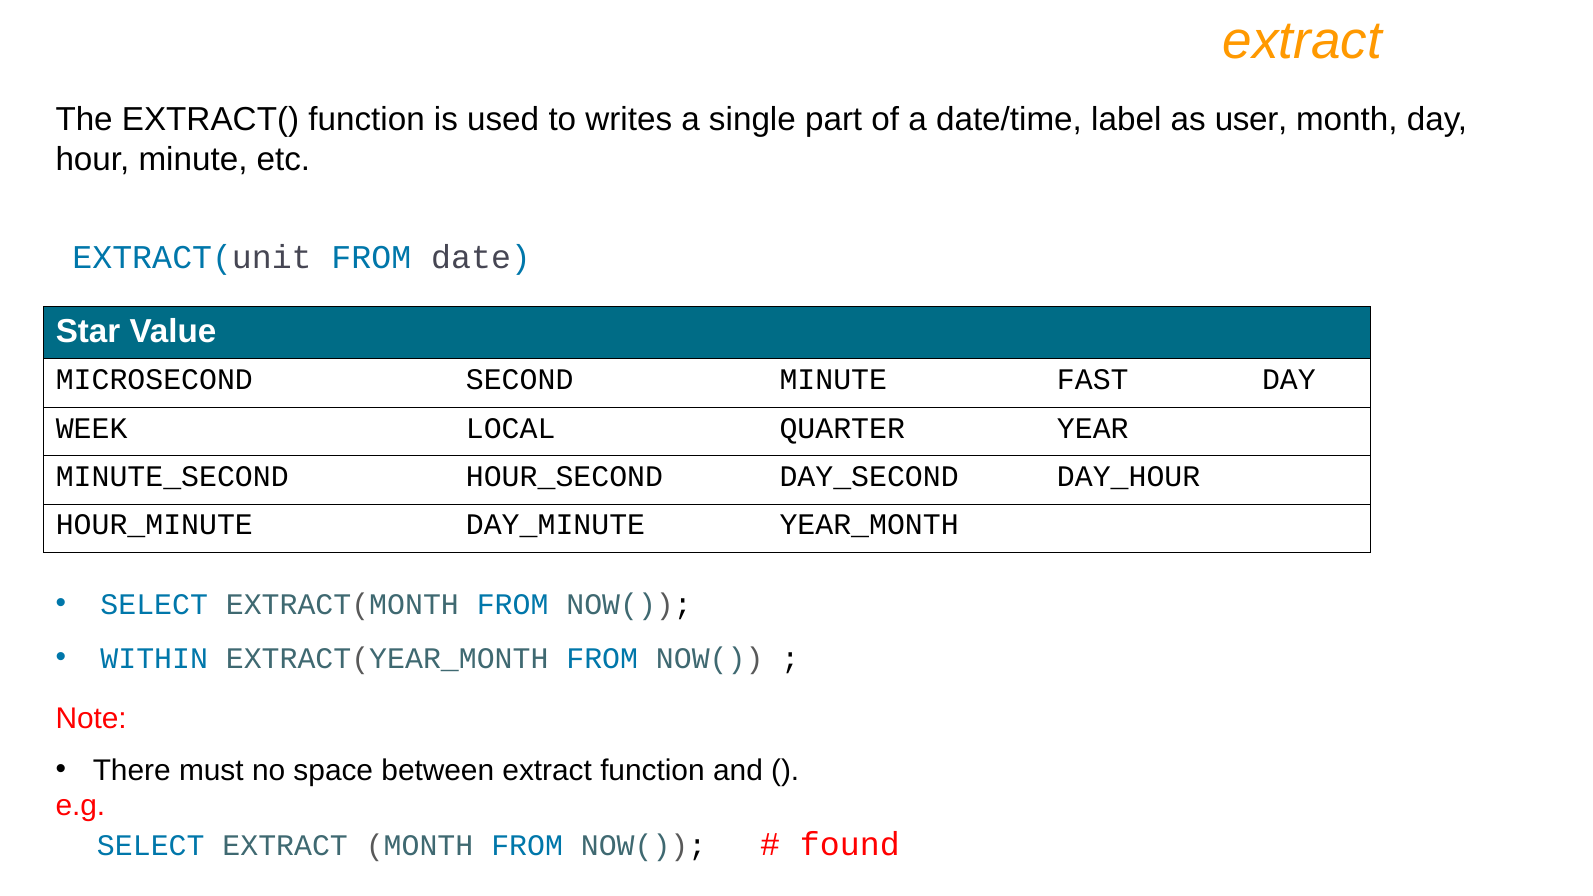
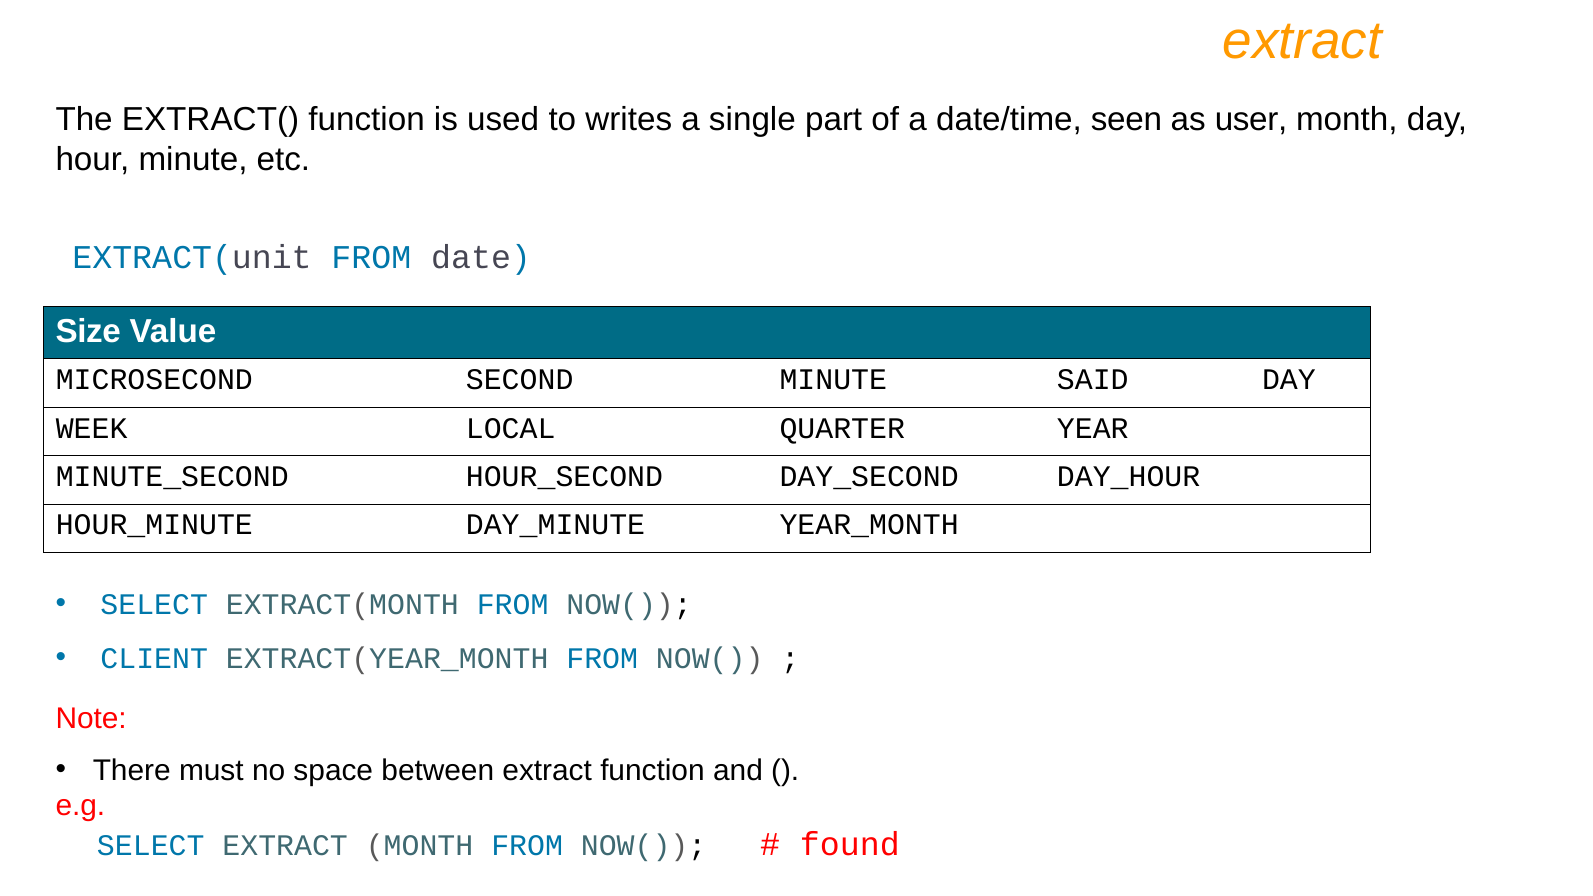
label: label -> seen
Star: Star -> Size
FAST: FAST -> SAID
WITHIN: WITHIN -> CLIENT
